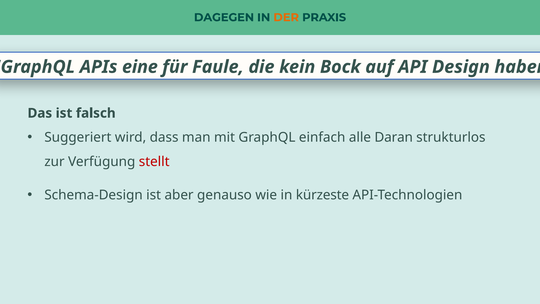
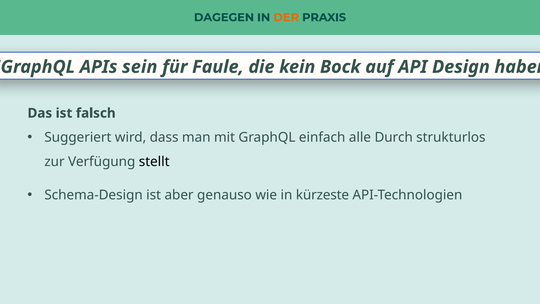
eine: eine -> sein
Daran: Daran -> Durch
stellt colour: red -> black
